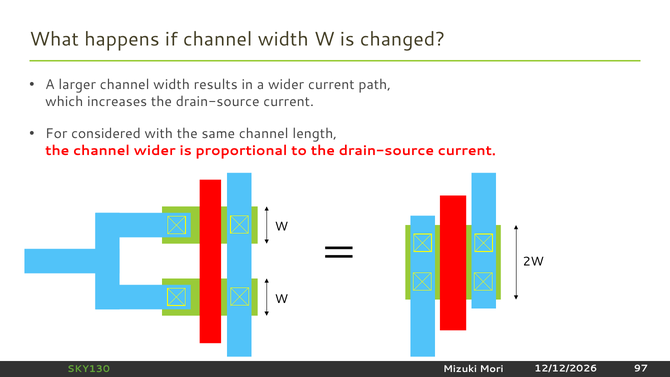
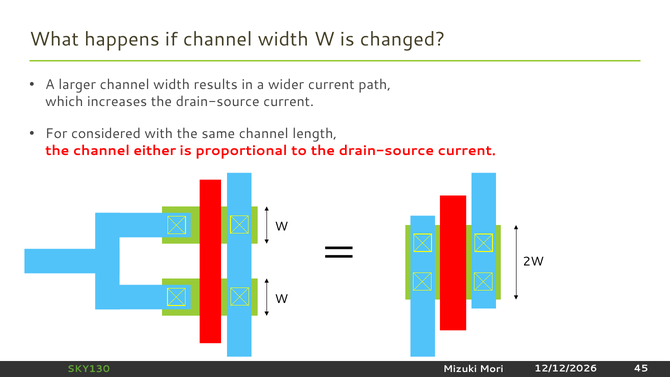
channel wider: wider -> either
97: 97 -> 45
